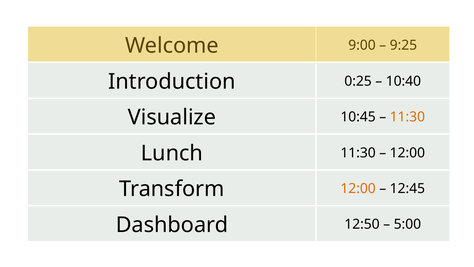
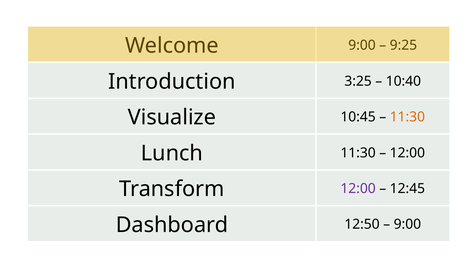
0:25: 0:25 -> 3:25
12:00 at (358, 188) colour: orange -> purple
5:00 at (407, 224): 5:00 -> 9:00
